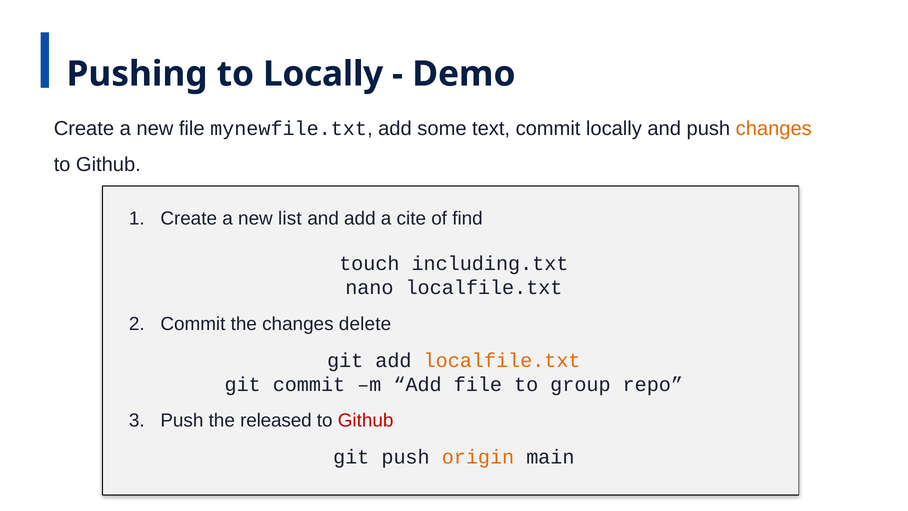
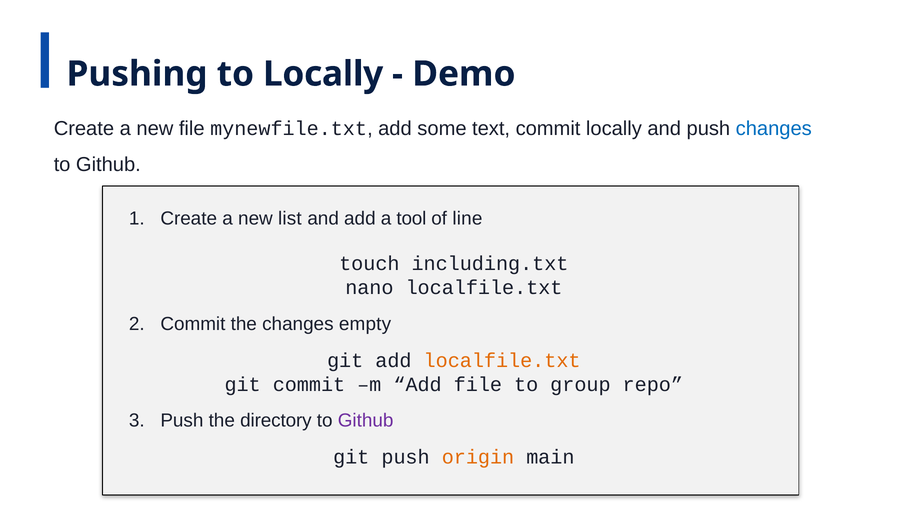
changes at (774, 128) colour: orange -> blue
cite: cite -> tool
find: find -> line
delete: delete -> empty
released: released -> directory
Github at (366, 420) colour: red -> purple
